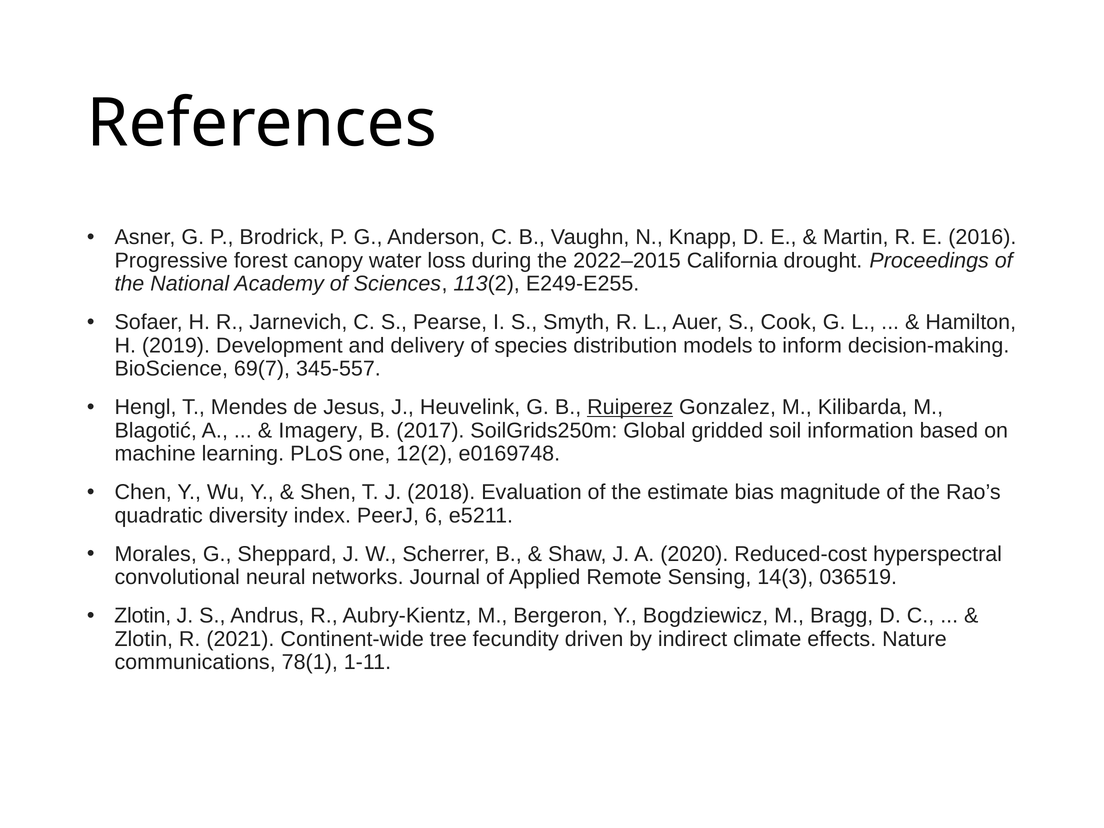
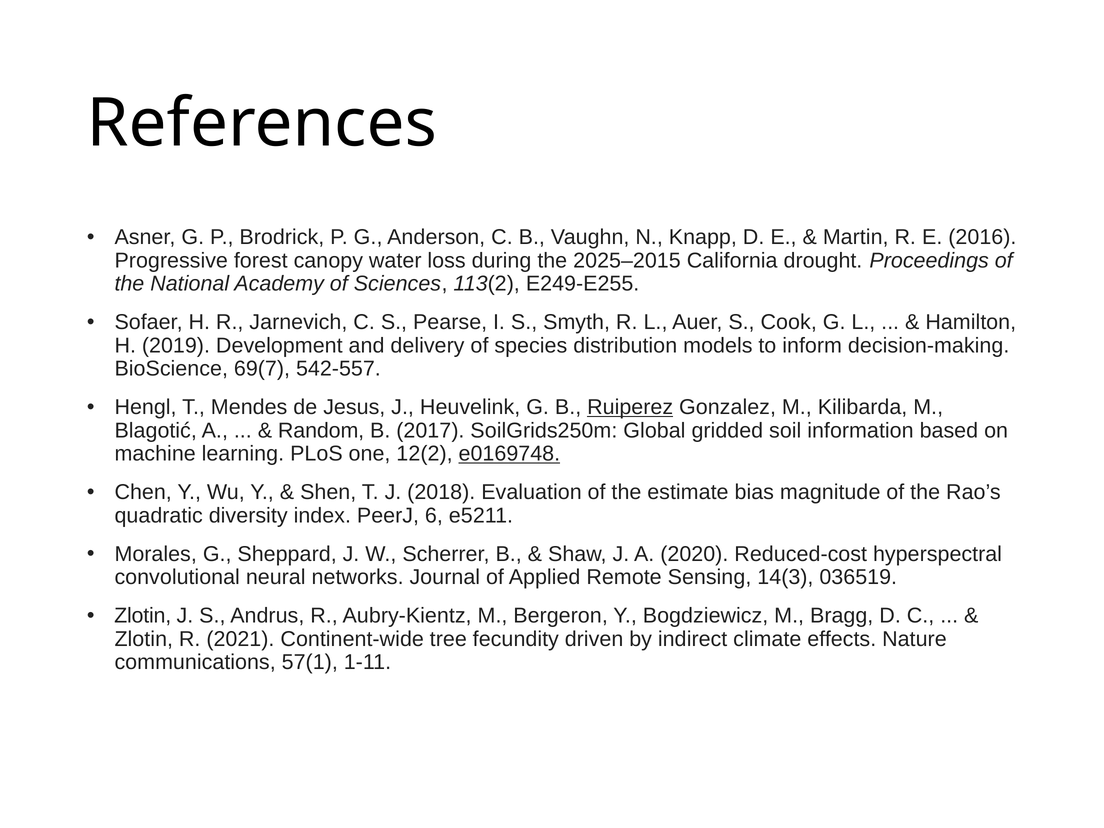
2022–2015: 2022–2015 -> 2025–2015
345-557: 345-557 -> 542-557
Imagery: Imagery -> Random
e0169748 underline: none -> present
78(1: 78(1 -> 57(1
